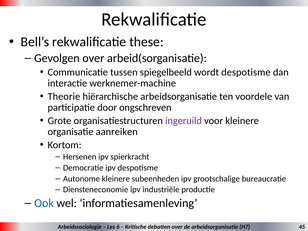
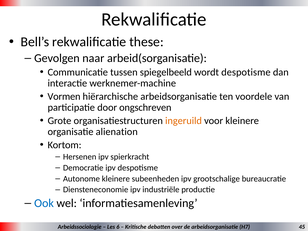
Gevolgen over: over -> naar
Theorie: Theorie -> Vormen
ingeruild colour: purple -> orange
aanreiken: aanreiken -> alienation
